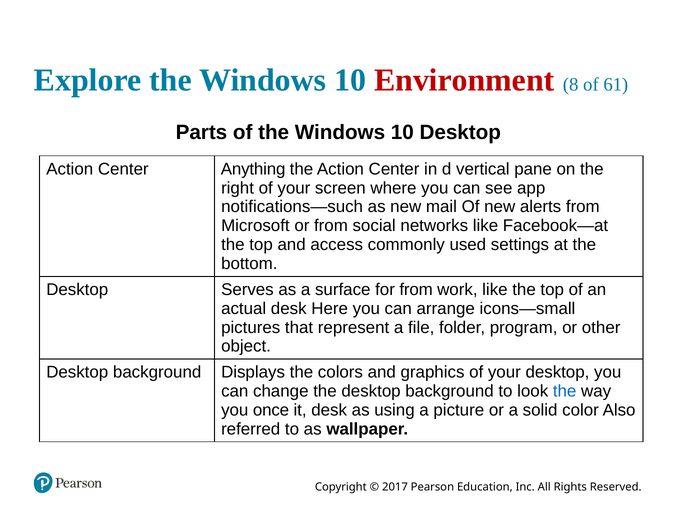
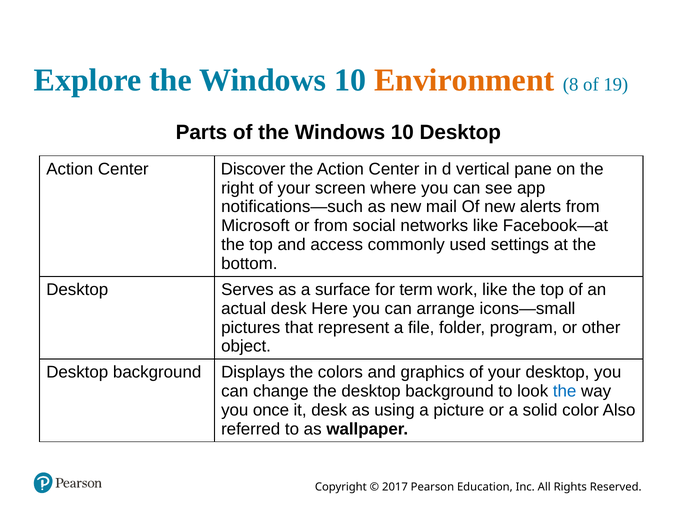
Environment colour: red -> orange
61: 61 -> 19
Anything: Anything -> Discover
for from: from -> term
